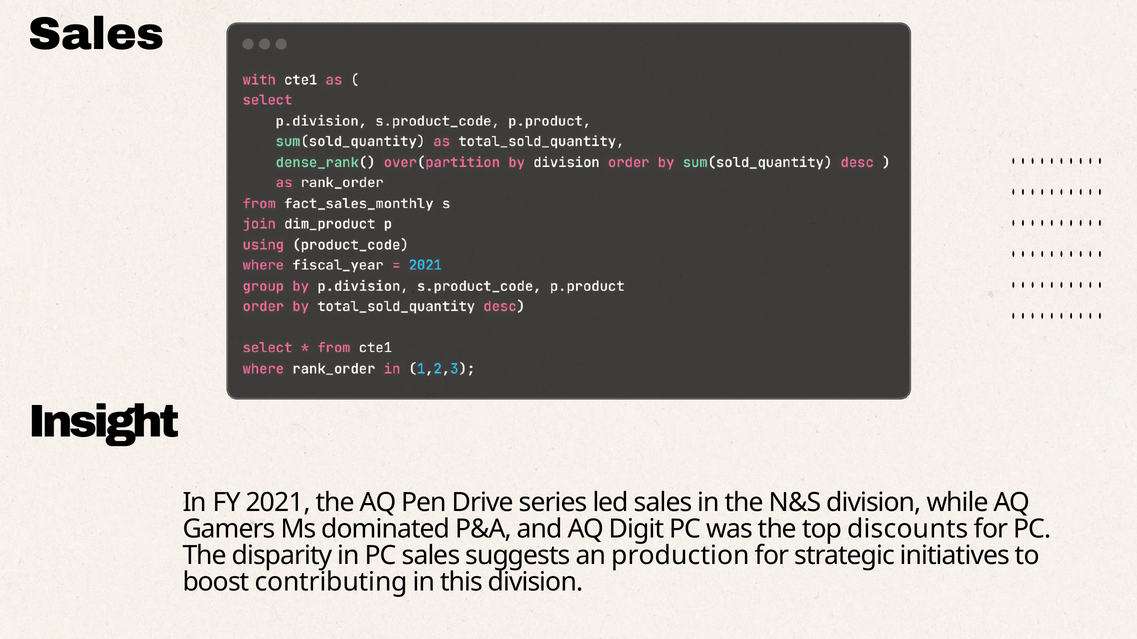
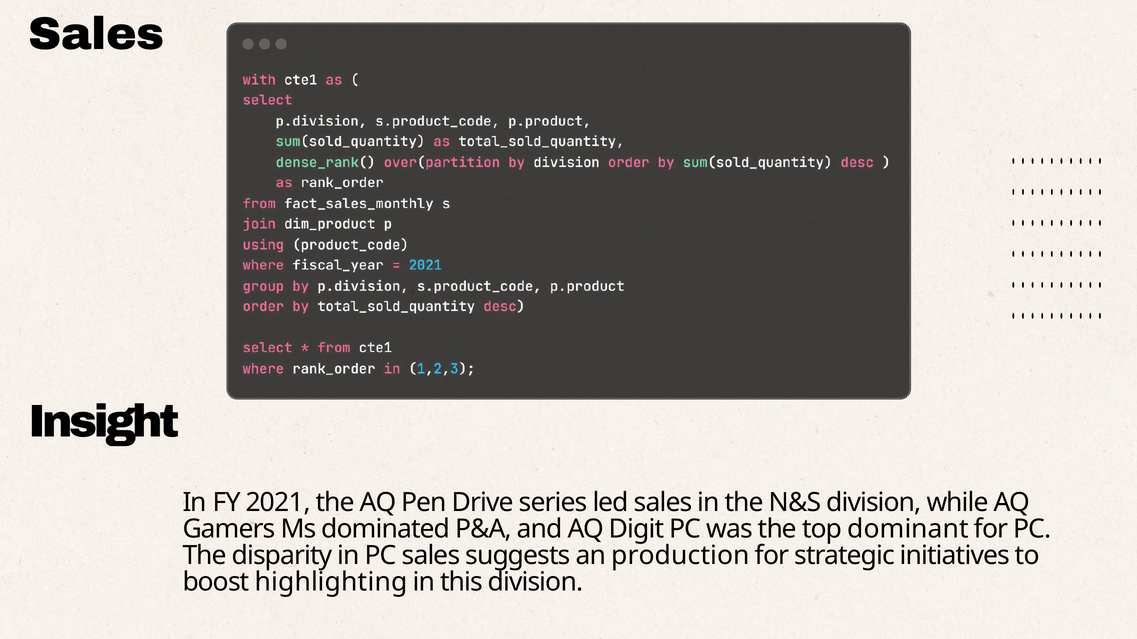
discounts: discounts -> dominant
contributing: contributing -> highlighting
